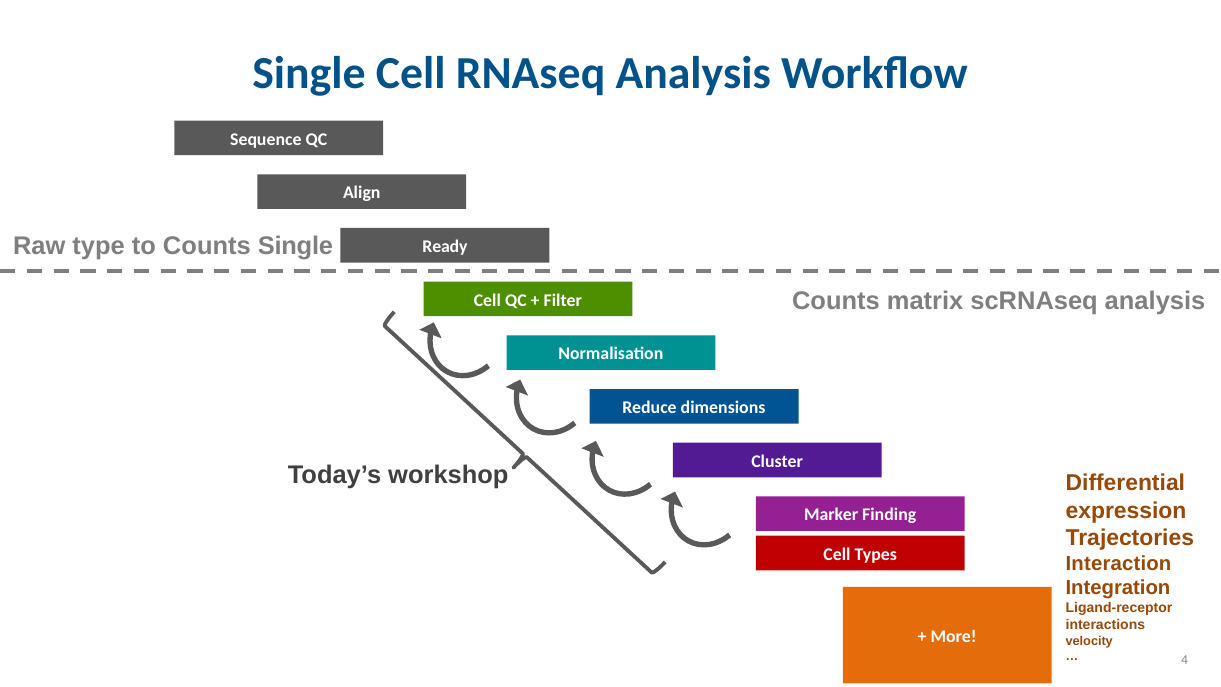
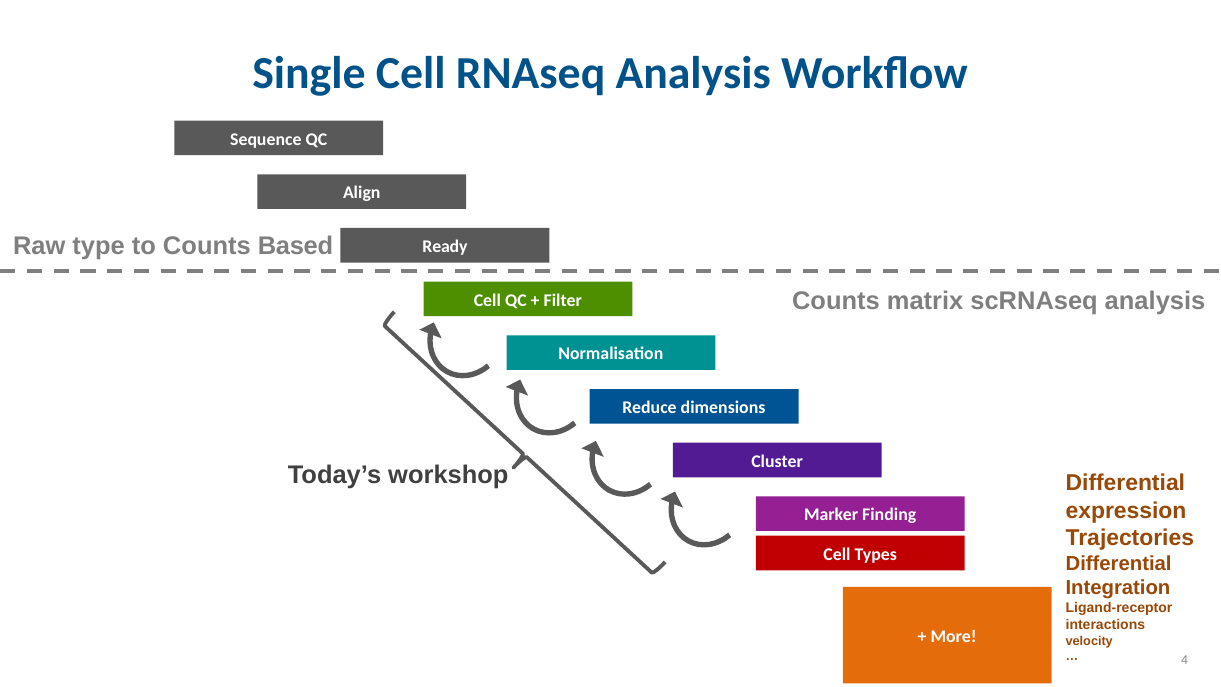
Counts Single: Single -> Based
Interaction at (1119, 564): Interaction -> Differential
